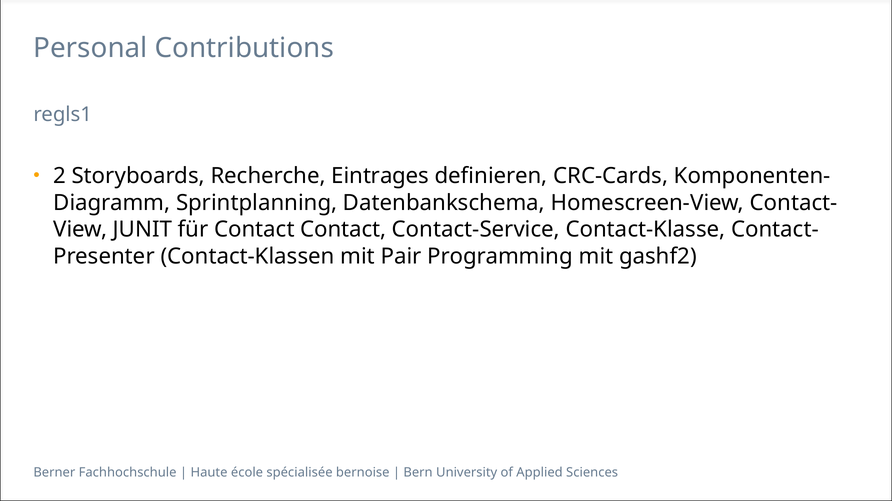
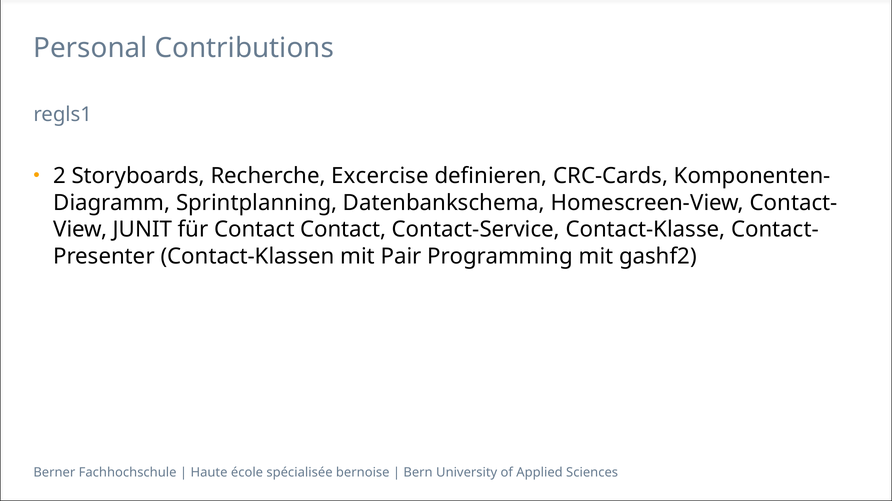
Eintrages: Eintrages -> Excercise
